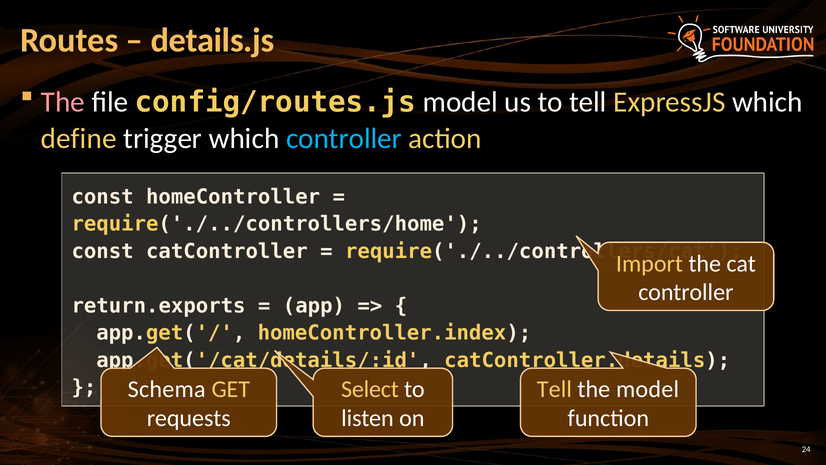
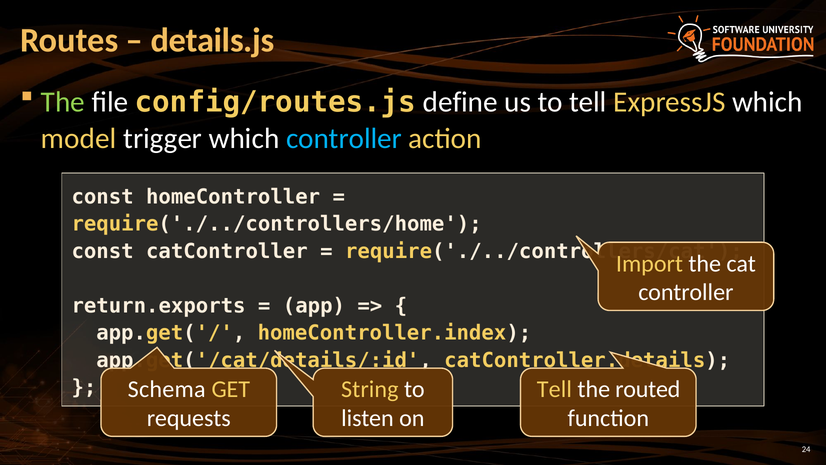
The at (63, 102) colour: pink -> light green
config/routes.js model: model -> define
define: define -> model
Select: Select -> String
the model: model -> routed
